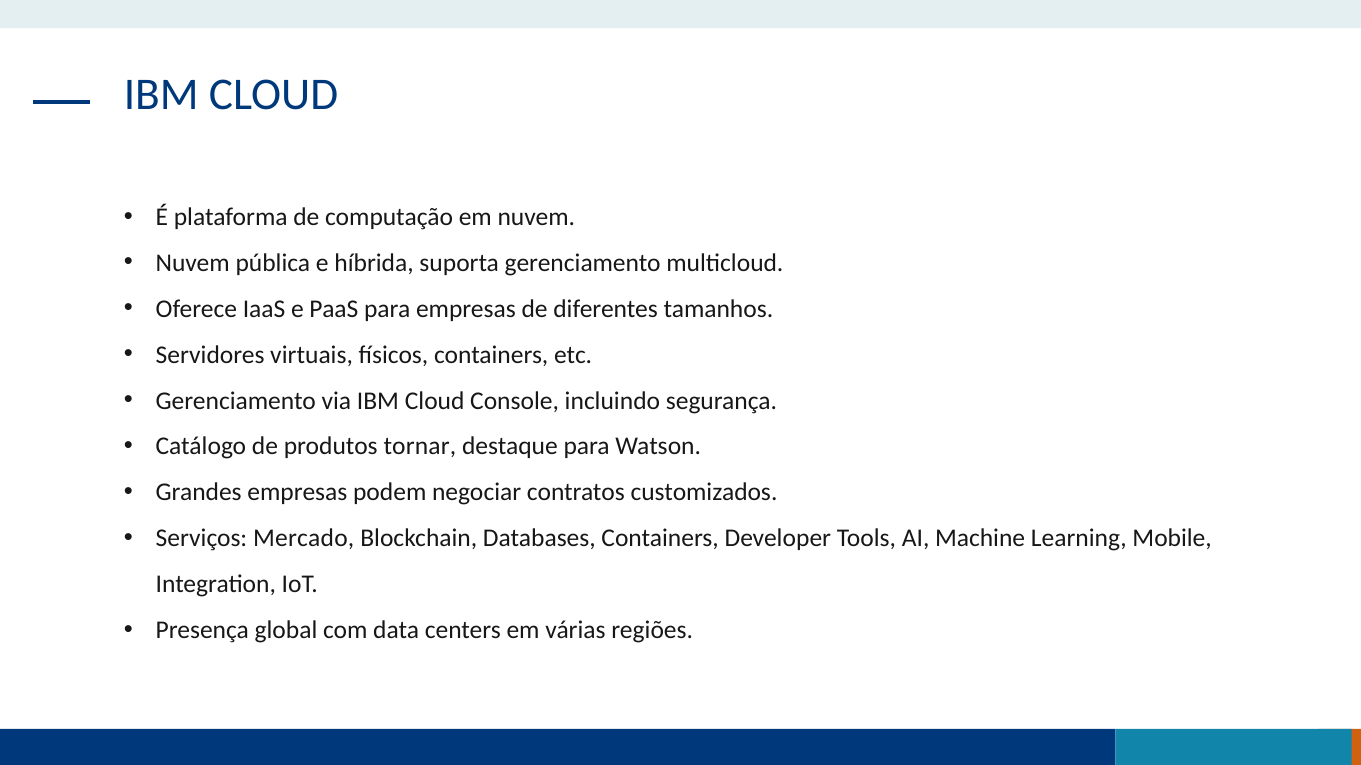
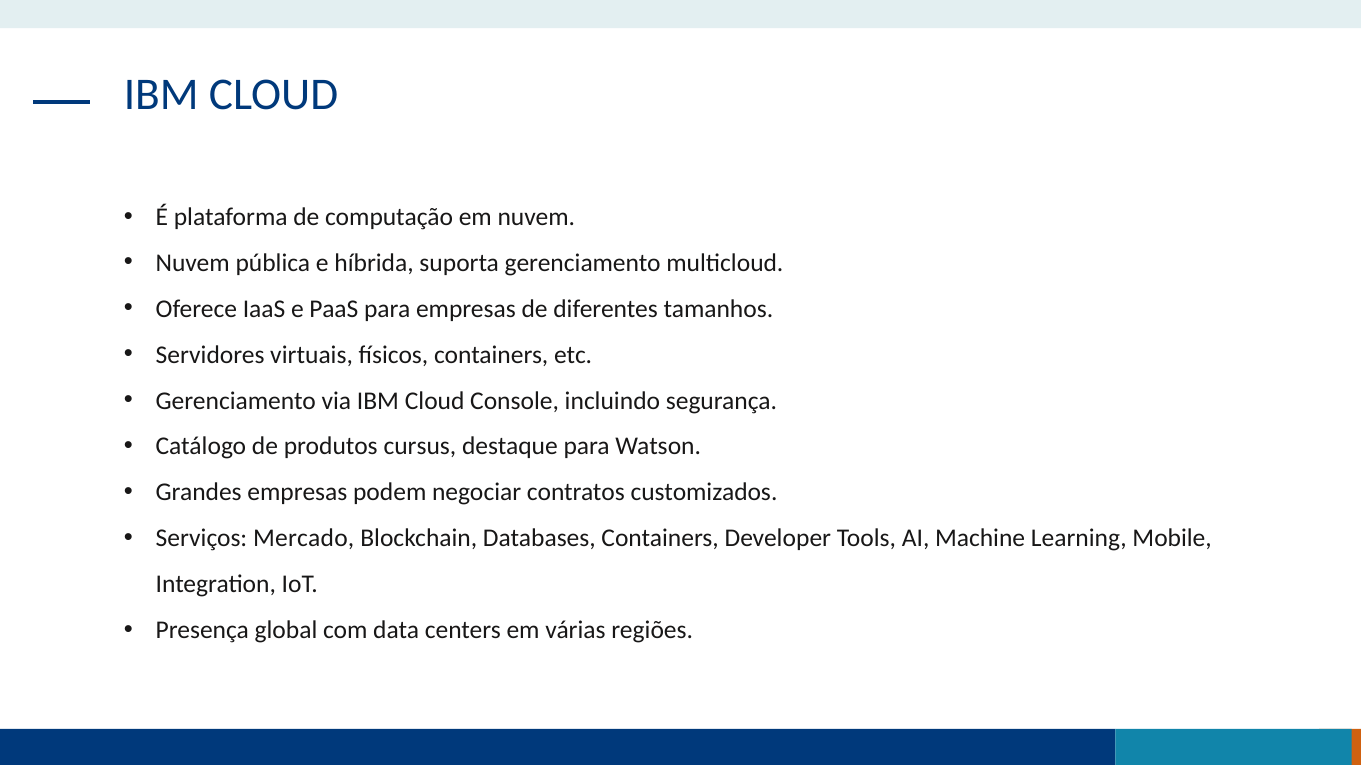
tornar: tornar -> cursus
